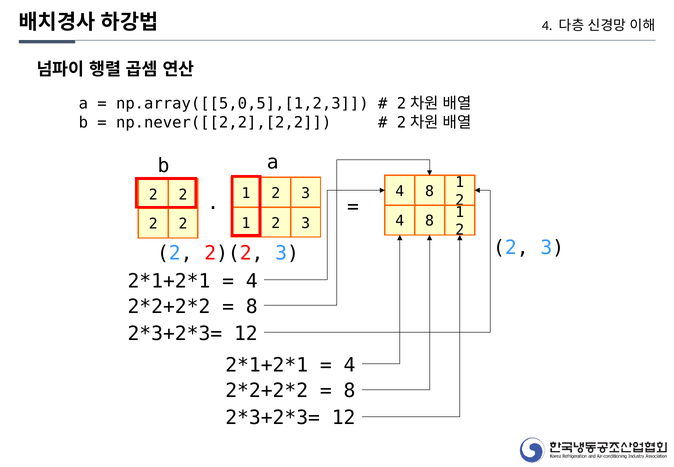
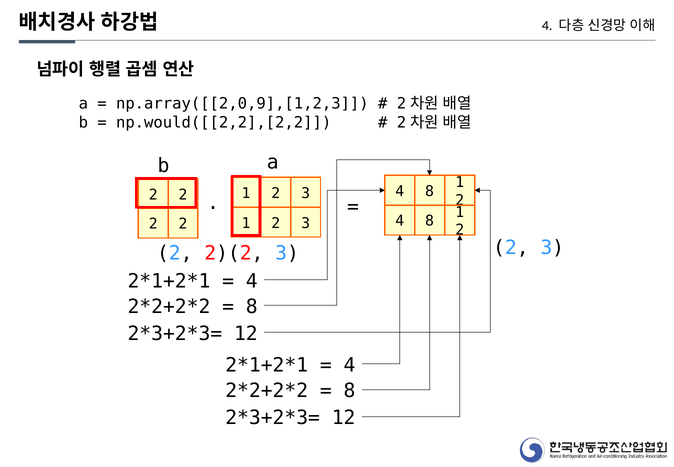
np.array([[5,0,5],[1,2,3: np.array([[5,0,5],[1,2,3 -> np.array([[2,0,9],[1,2,3
np.never([[2,2],[2,2: np.never([[2,2],[2,2 -> np.would([[2,2],[2,2
